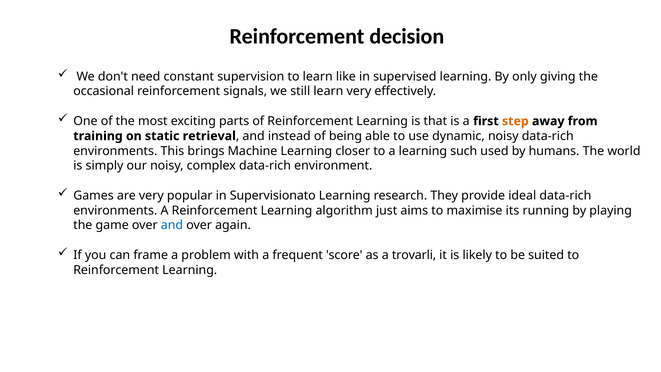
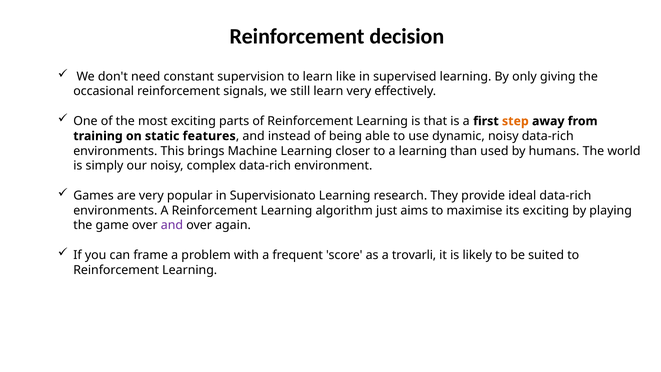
retrieval: retrieval -> features
such: such -> than
its running: running -> exciting
and at (172, 225) colour: blue -> purple
